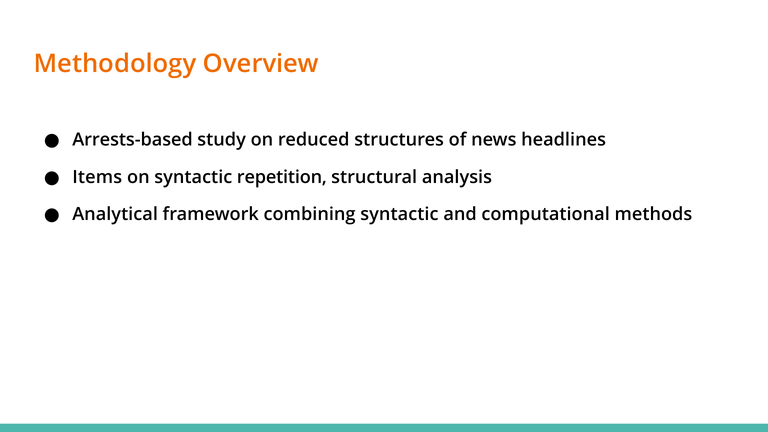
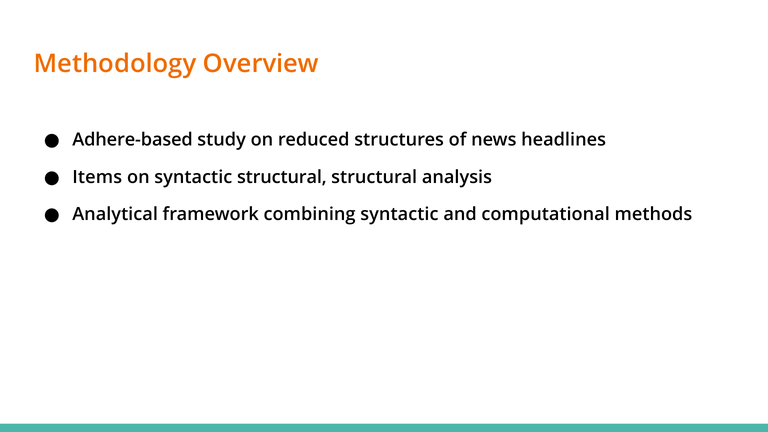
Arrests-based: Arrests-based -> Adhere-based
syntactic repetition: repetition -> structural
